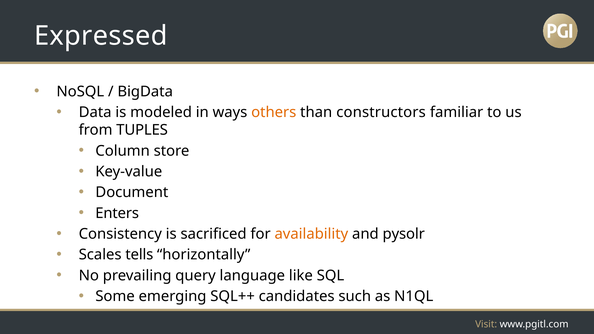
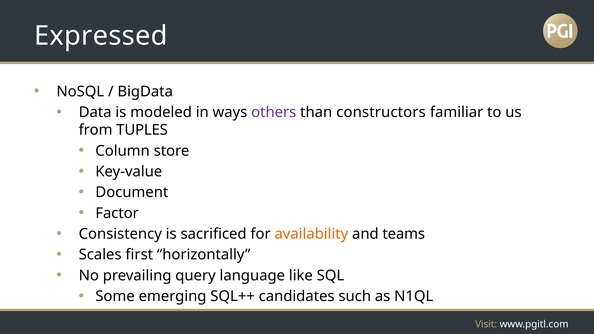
others colour: orange -> purple
Enters: Enters -> Factor
pysolr: pysolr -> teams
tells: tells -> first
